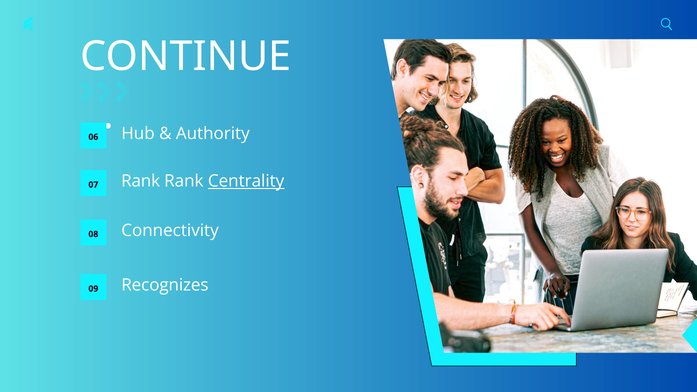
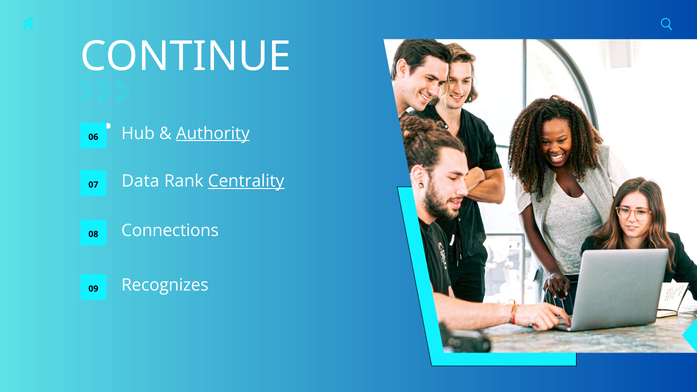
Authority underline: none -> present
Rank at (141, 181): Rank -> Data
Connectivity: Connectivity -> Connections
